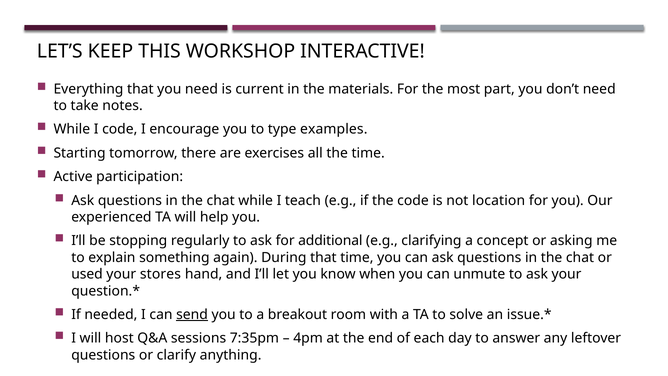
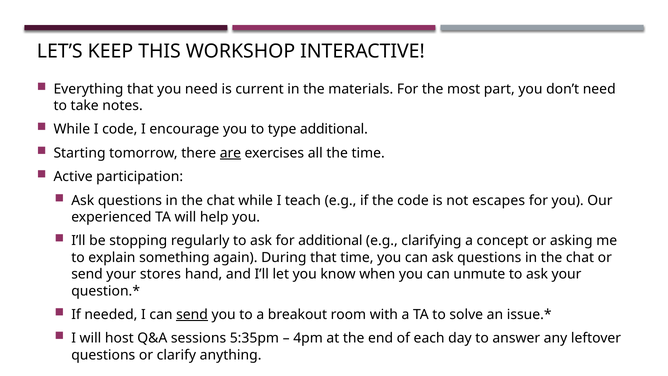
type examples: examples -> additional
are underline: none -> present
location: location -> escapes
used at (87, 274): used -> send
7:35pm: 7:35pm -> 5:35pm
